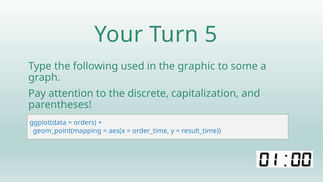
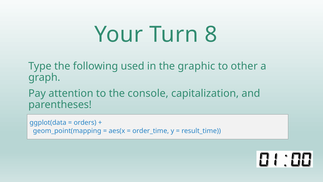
5: 5 -> 8
some: some -> other
discrete: discrete -> console
